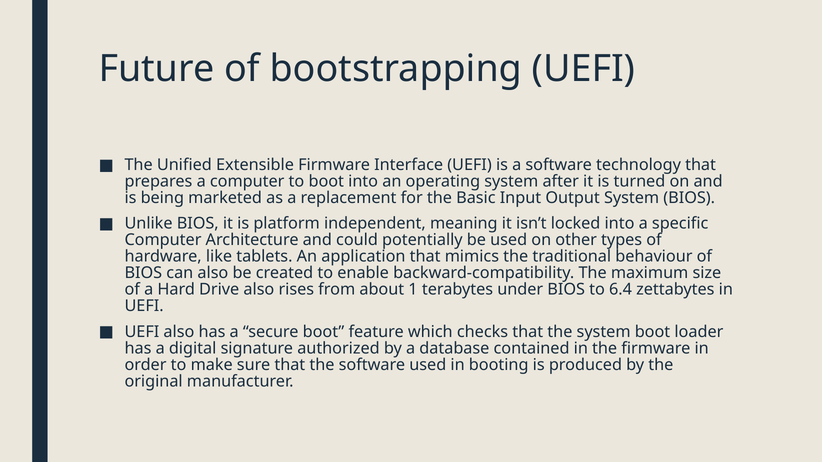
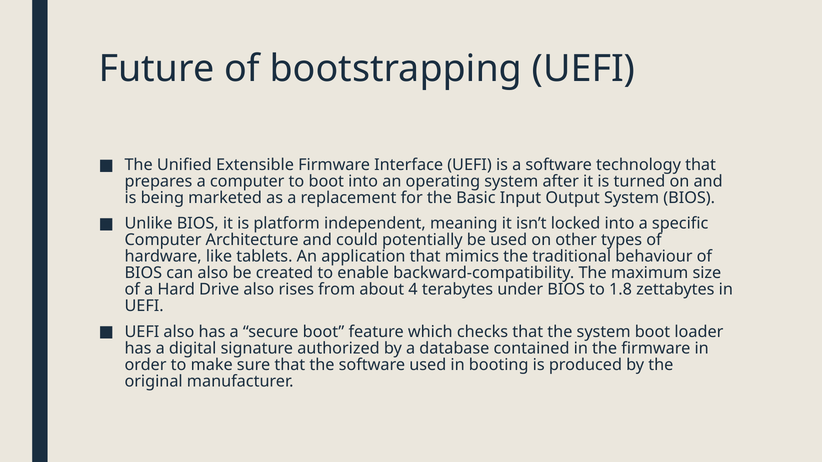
1: 1 -> 4
6.4: 6.4 -> 1.8
